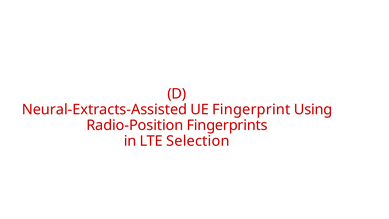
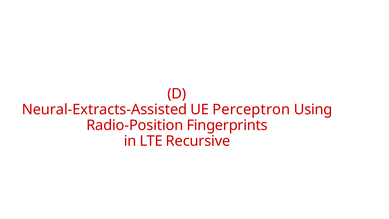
Fingerprint: Fingerprint -> Perceptron
Selection: Selection -> Recursive
